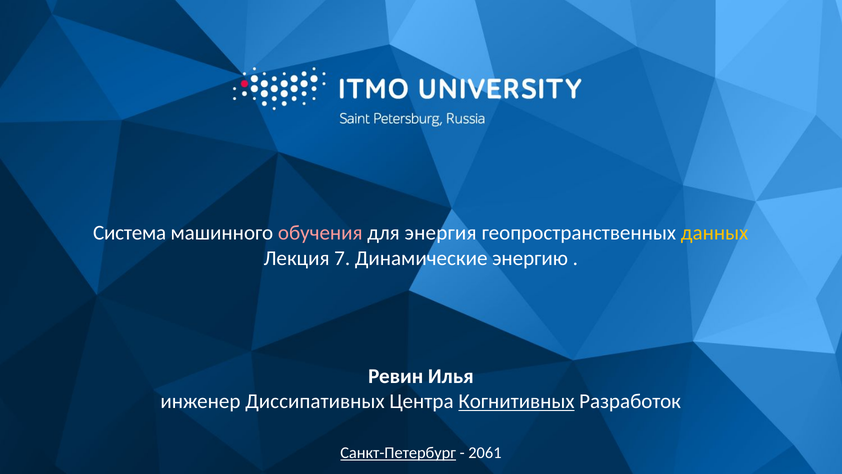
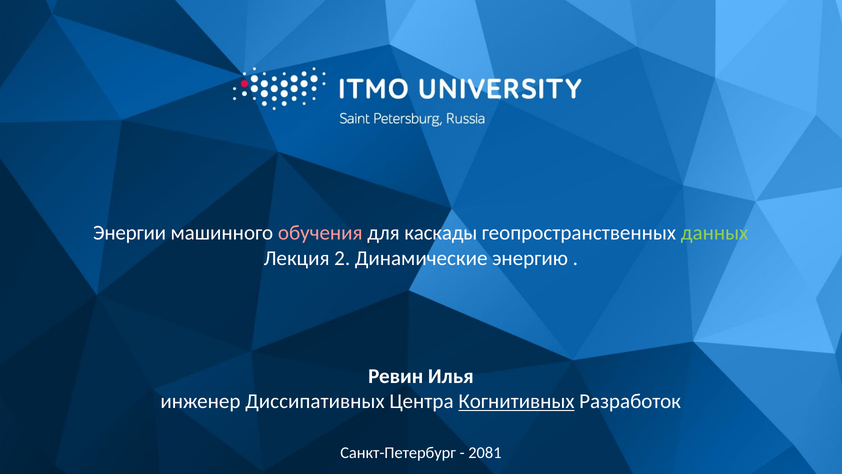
Система: Система -> Энергии
энергия: энергия -> каскады
данных colour: yellow -> light green
7: 7 -> 2
Санкт-Петербург underline: present -> none
2061: 2061 -> 2081
